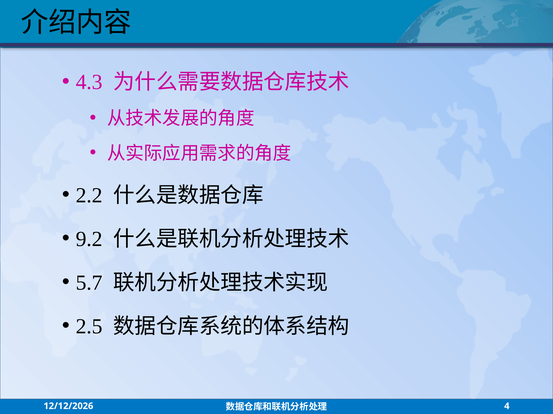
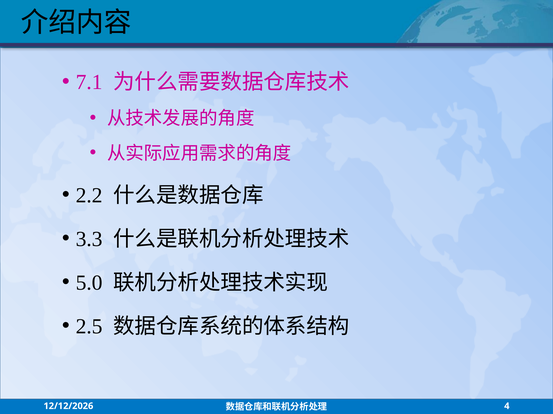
4.3: 4.3 -> 7.1
9.2: 9.2 -> 3.3
5.7: 5.7 -> 5.0
